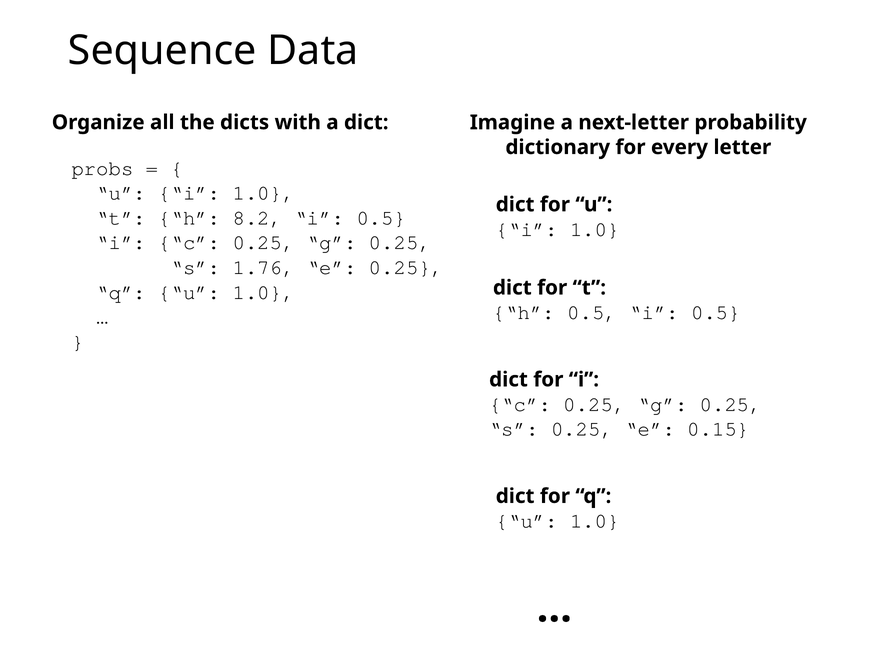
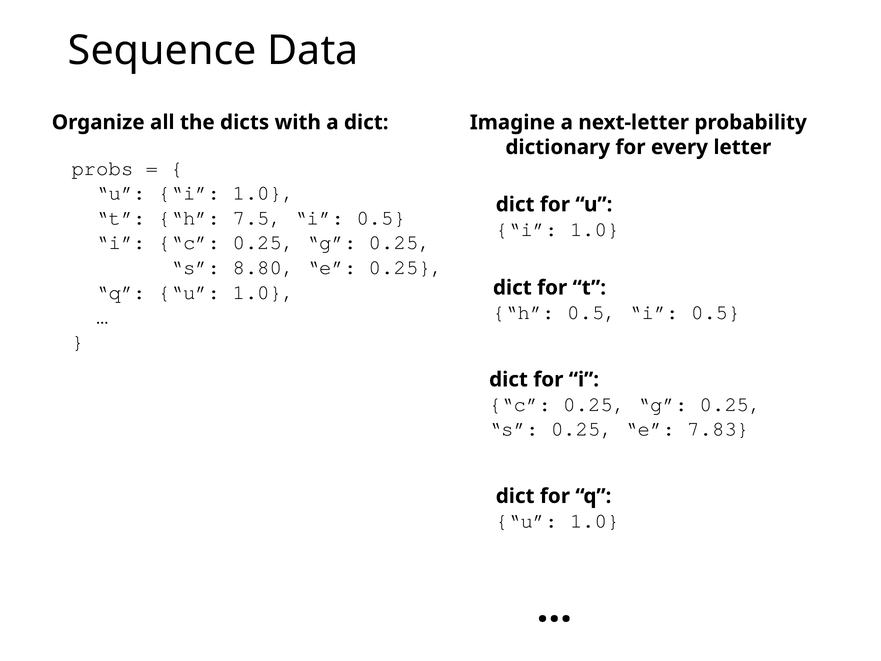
8.2: 8.2 -> 7.5
1.76: 1.76 -> 8.80
0.15: 0.15 -> 7.83
